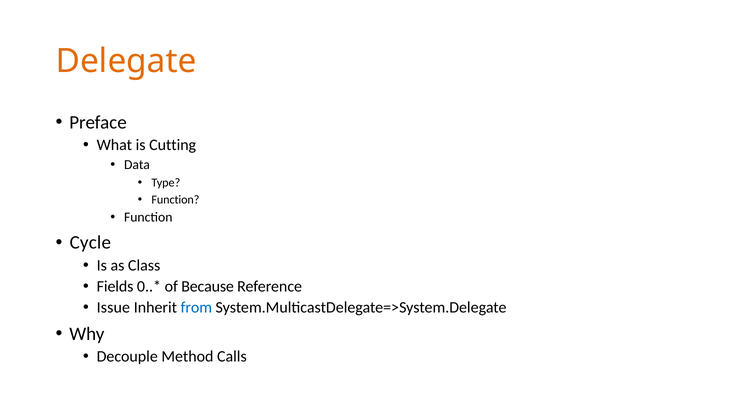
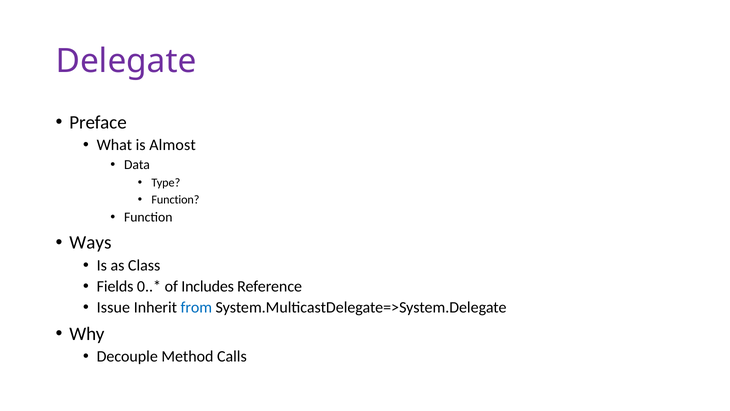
Delegate colour: orange -> purple
Cutting: Cutting -> Almost
Cycle: Cycle -> Ways
Because: Because -> Includes
